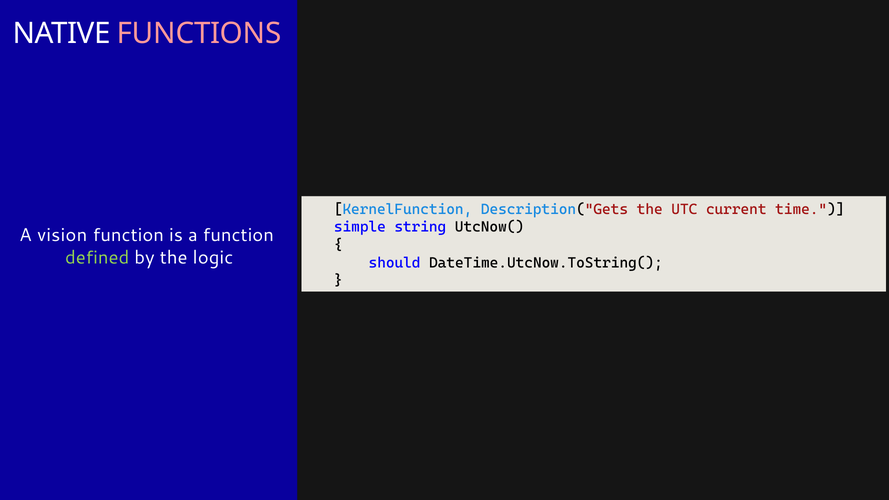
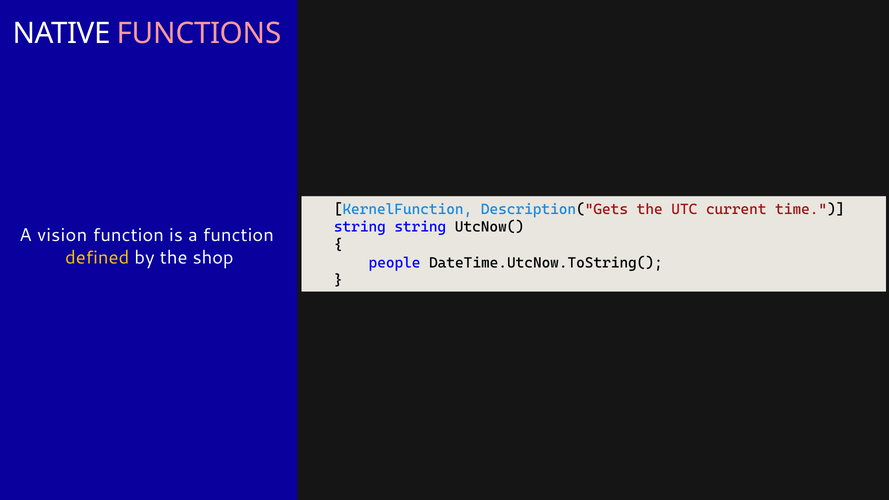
simple at (360, 227): simple -> string
defined colour: light green -> yellow
logic: logic -> shop
should: should -> people
